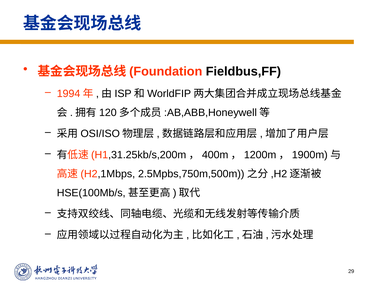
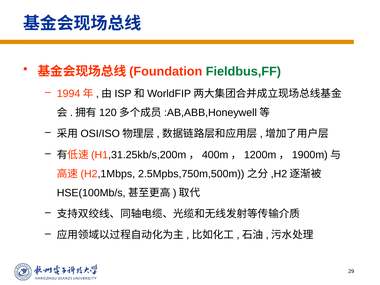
Fieldbus,FF colour: black -> green
